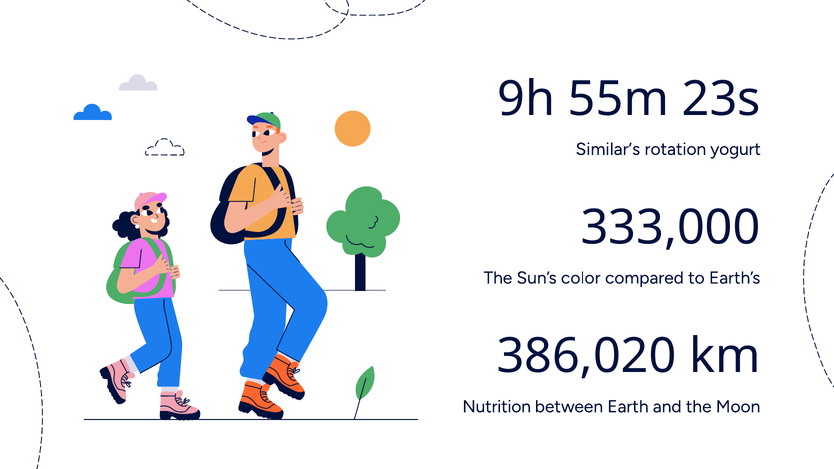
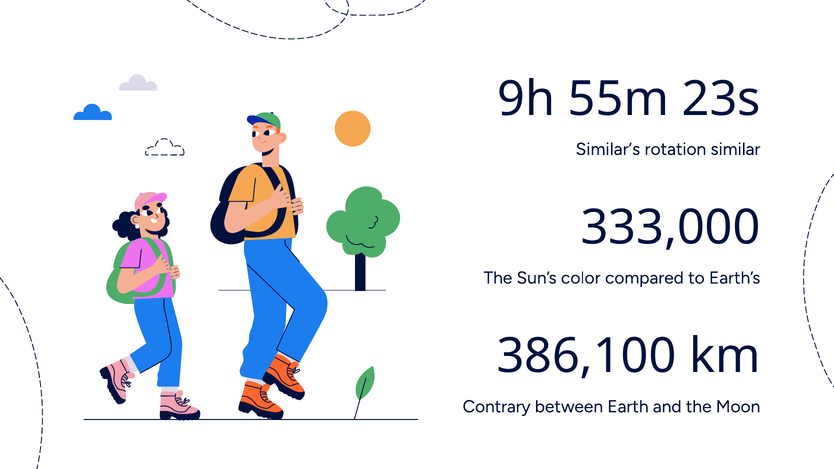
yogurt: yogurt -> similar
386,020: 386,020 -> 386,100
Nutrition: Nutrition -> Contrary
